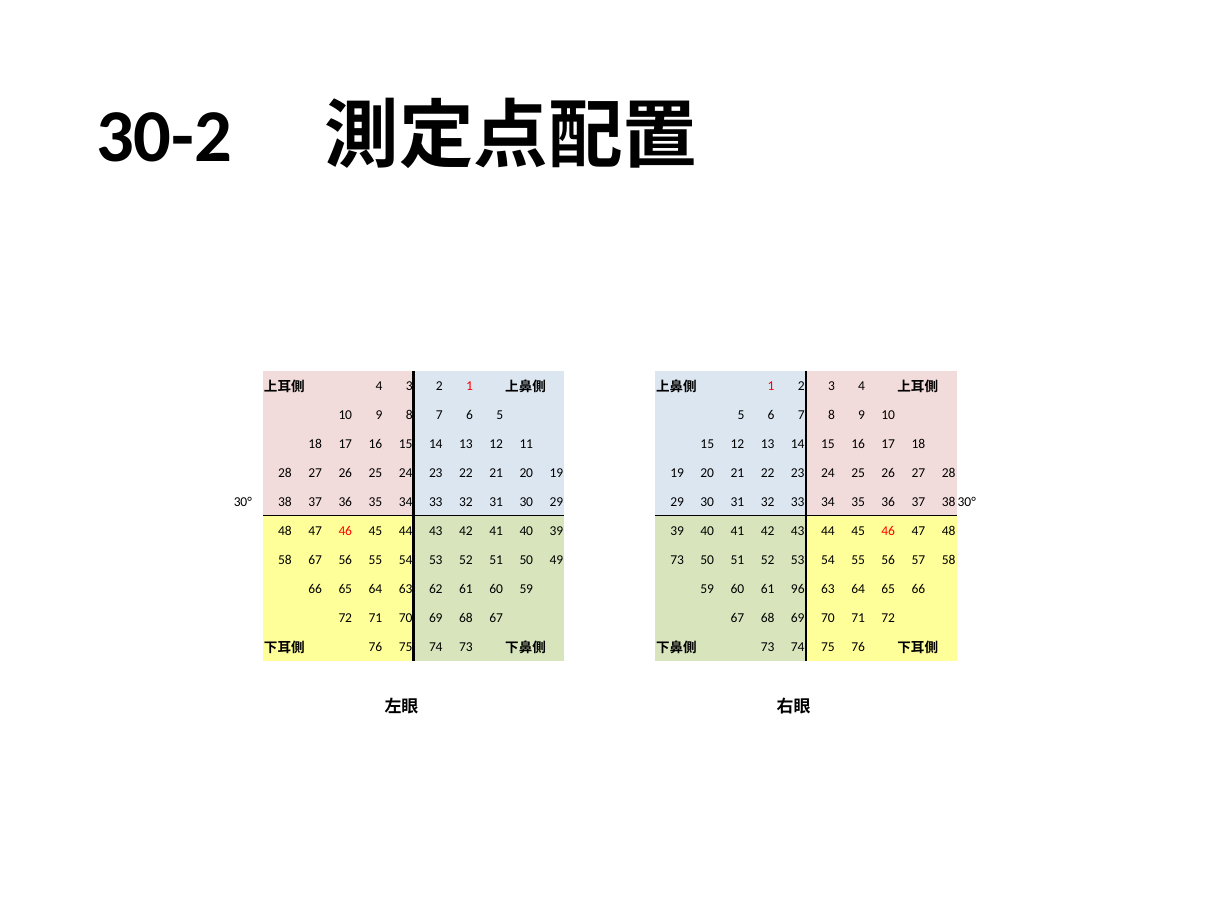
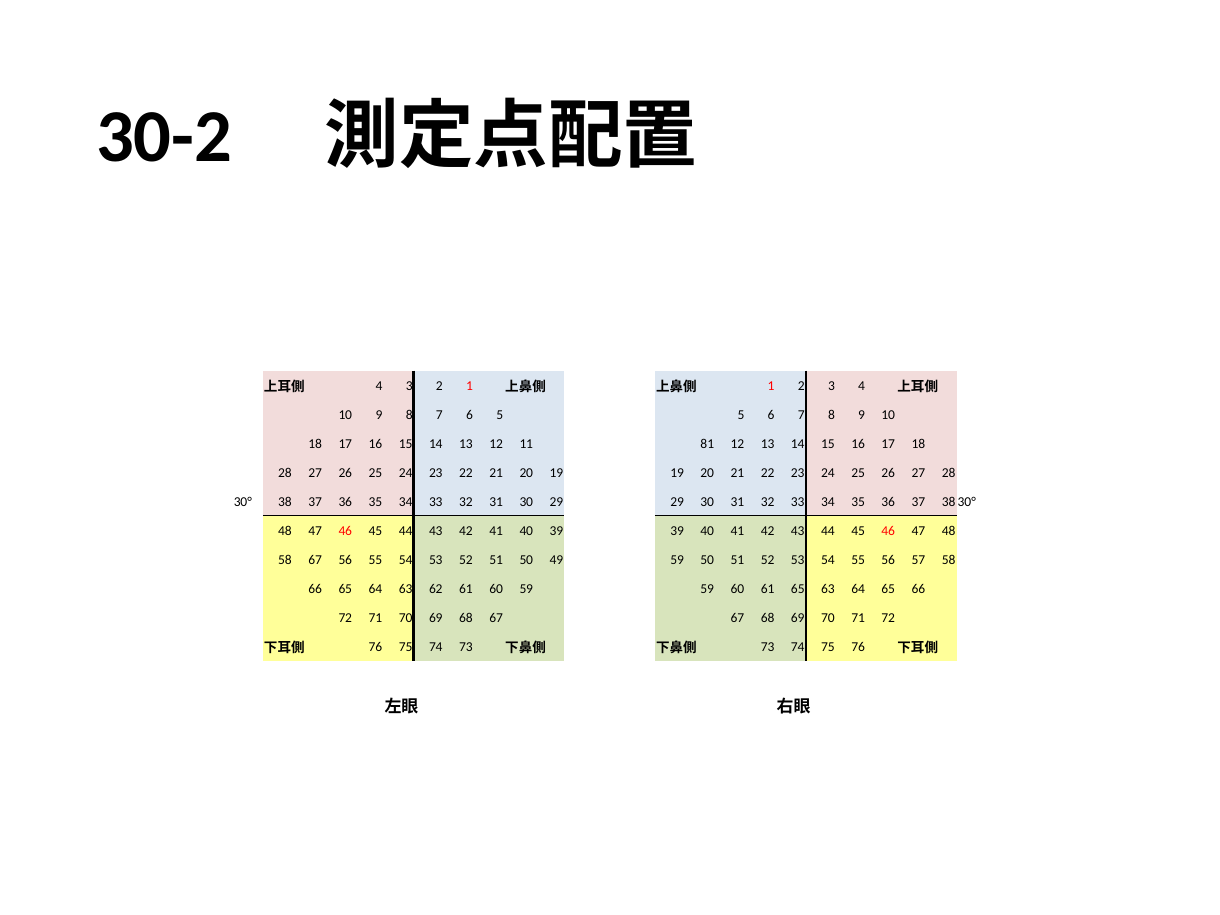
11 15: 15 -> 81
49 73: 73 -> 59
61 96: 96 -> 65
